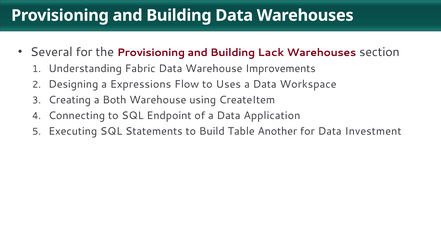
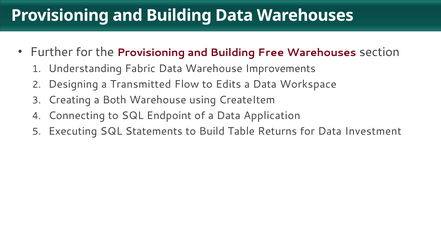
Several: Several -> Further
Lack: Lack -> Free
Expressions: Expressions -> Transmitted
Uses: Uses -> Edits
Another: Another -> Returns
